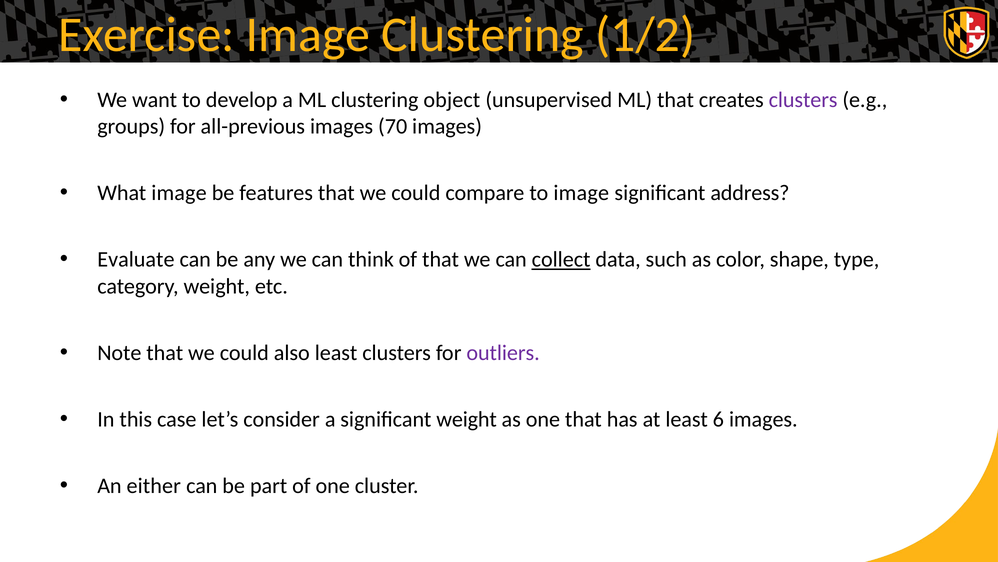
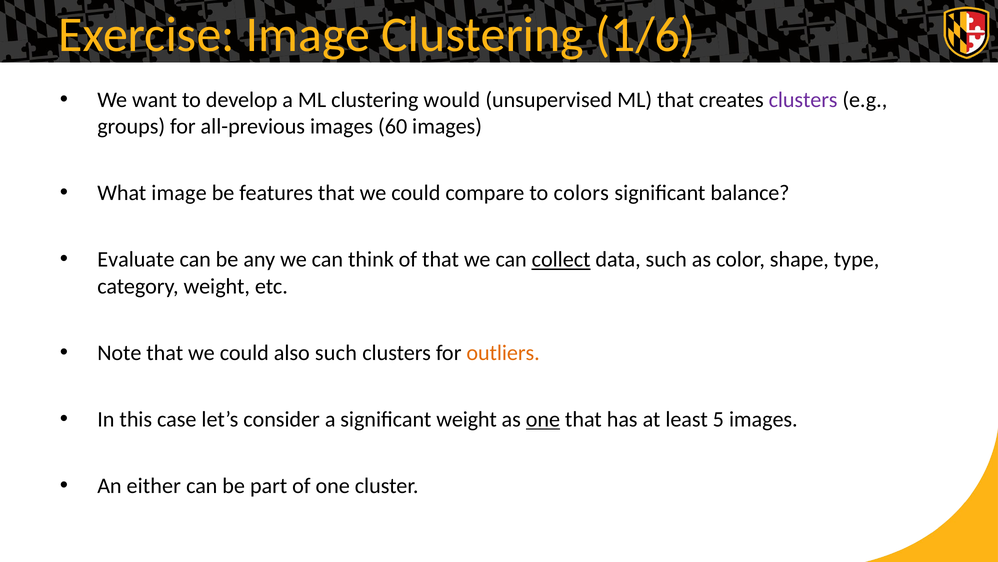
1/2: 1/2 -> 1/6
object: object -> would
70: 70 -> 60
to image: image -> colors
address: address -> balance
also least: least -> such
outliers colour: purple -> orange
one at (543, 419) underline: none -> present
6: 6 -> 5
